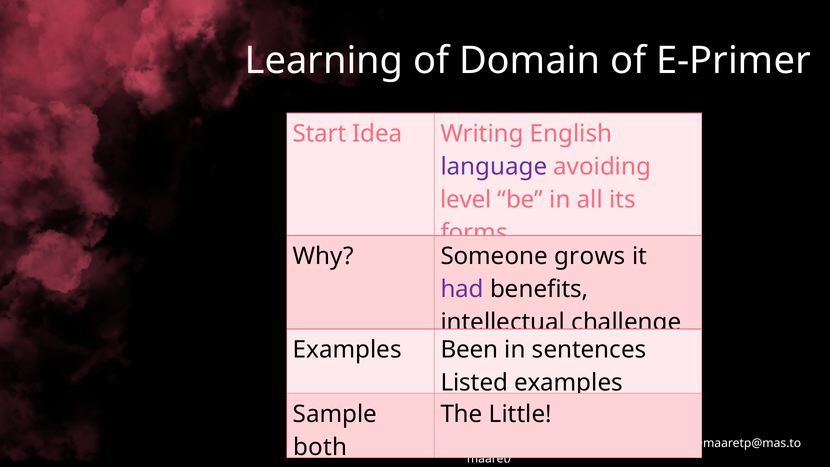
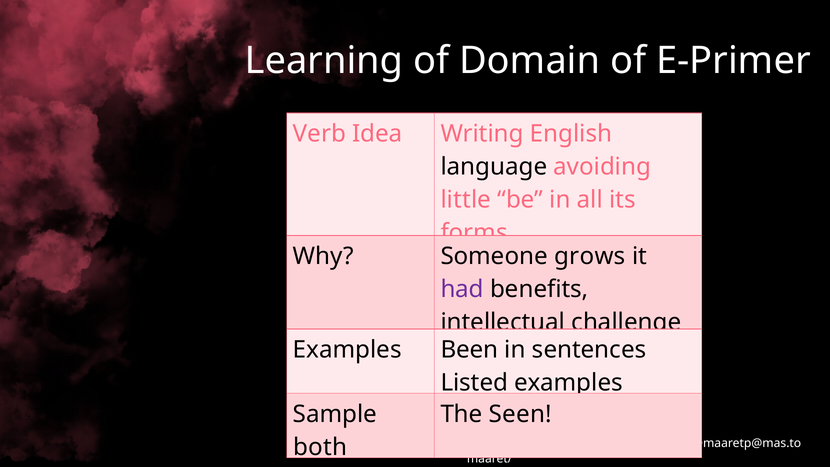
Start: Start -> Verb
language colour: purple -> black
level: level -> little
Little: Little -> Seen
